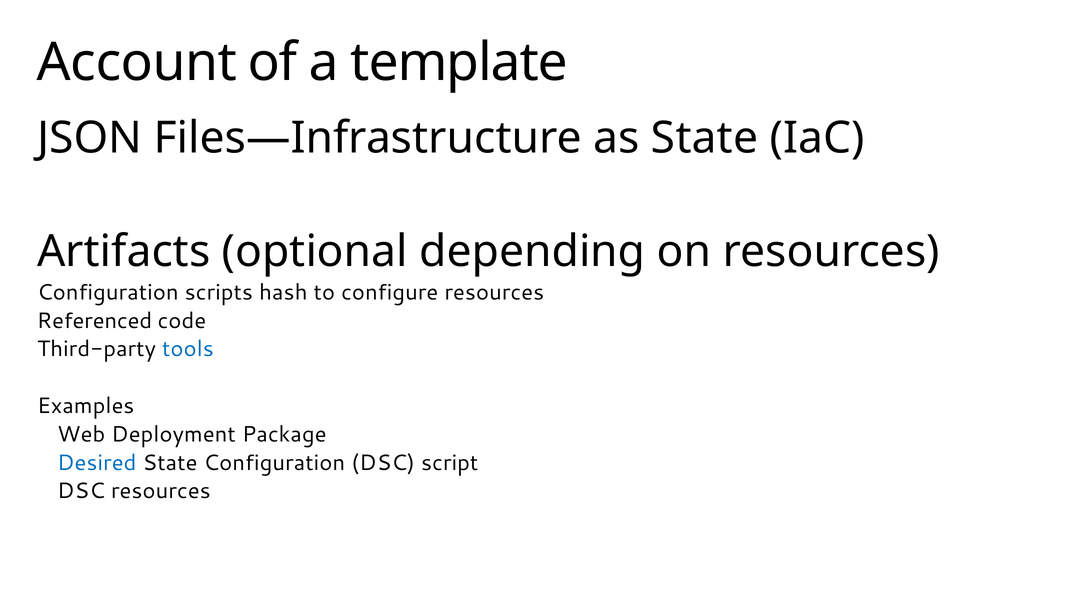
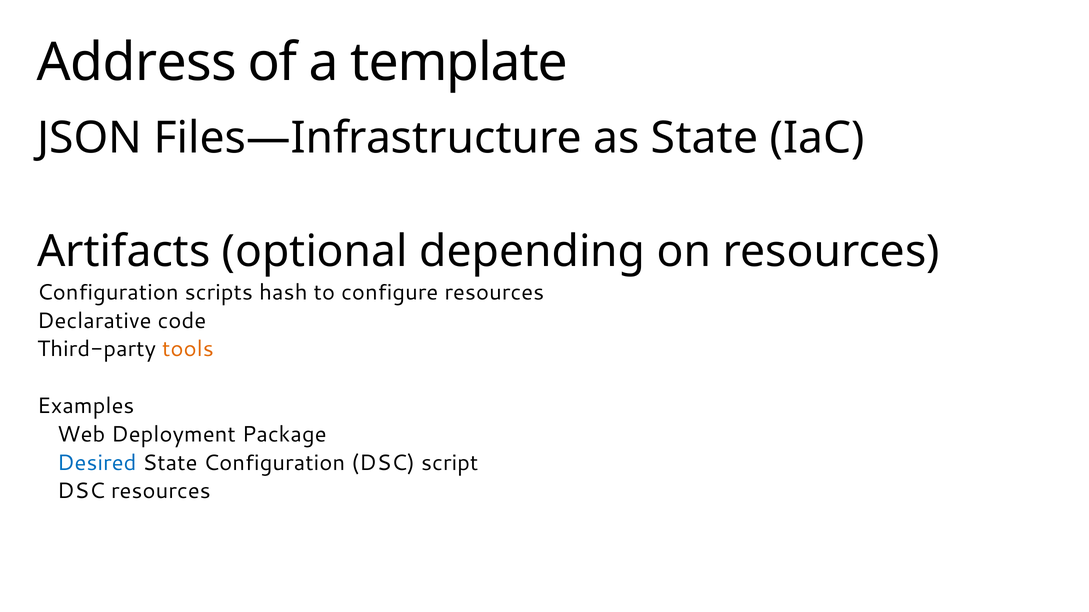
Account: Account -> Address
Referenced: Referenced -> Declarative
tools colour: blue -> orange
